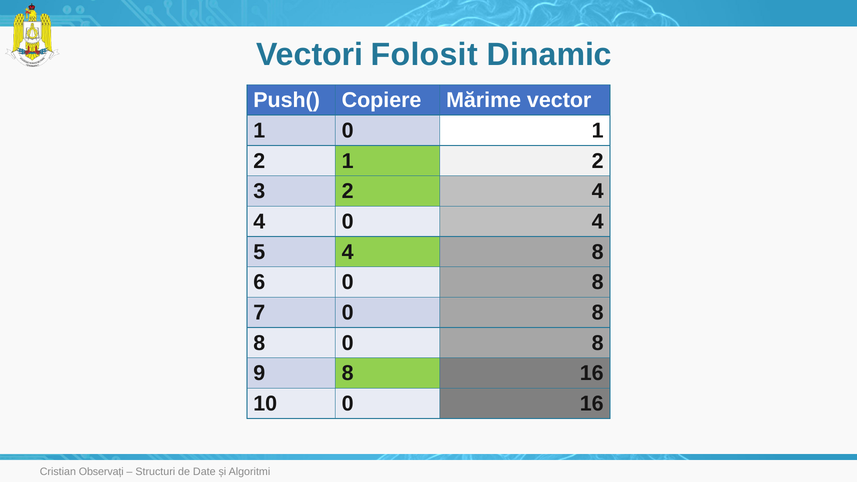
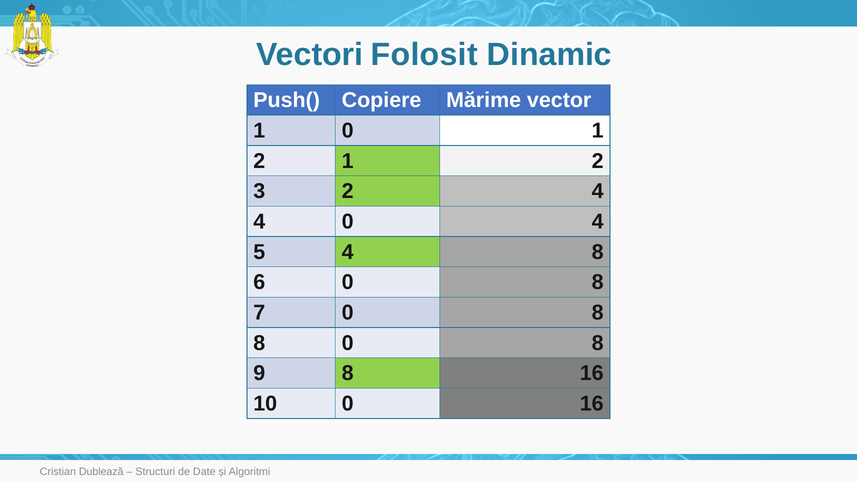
Observați: Observați -> Dublează
